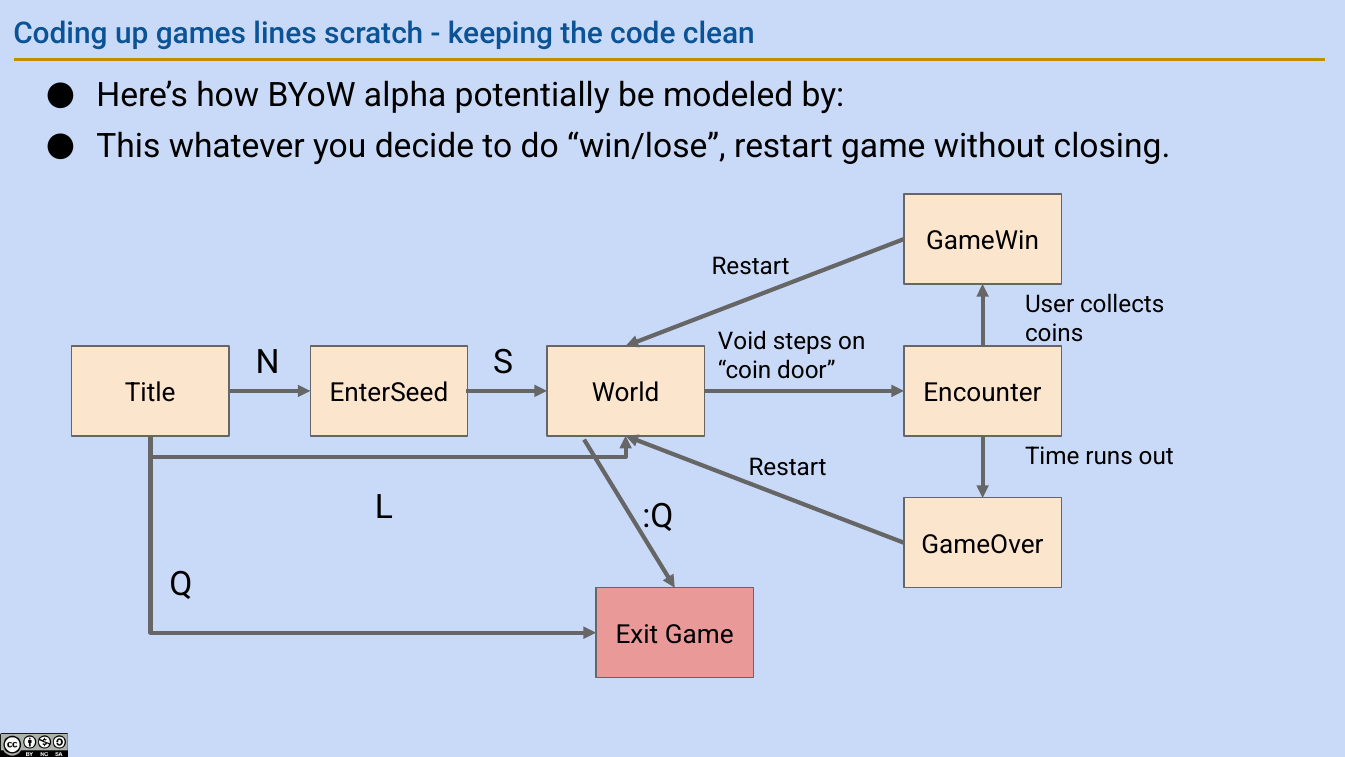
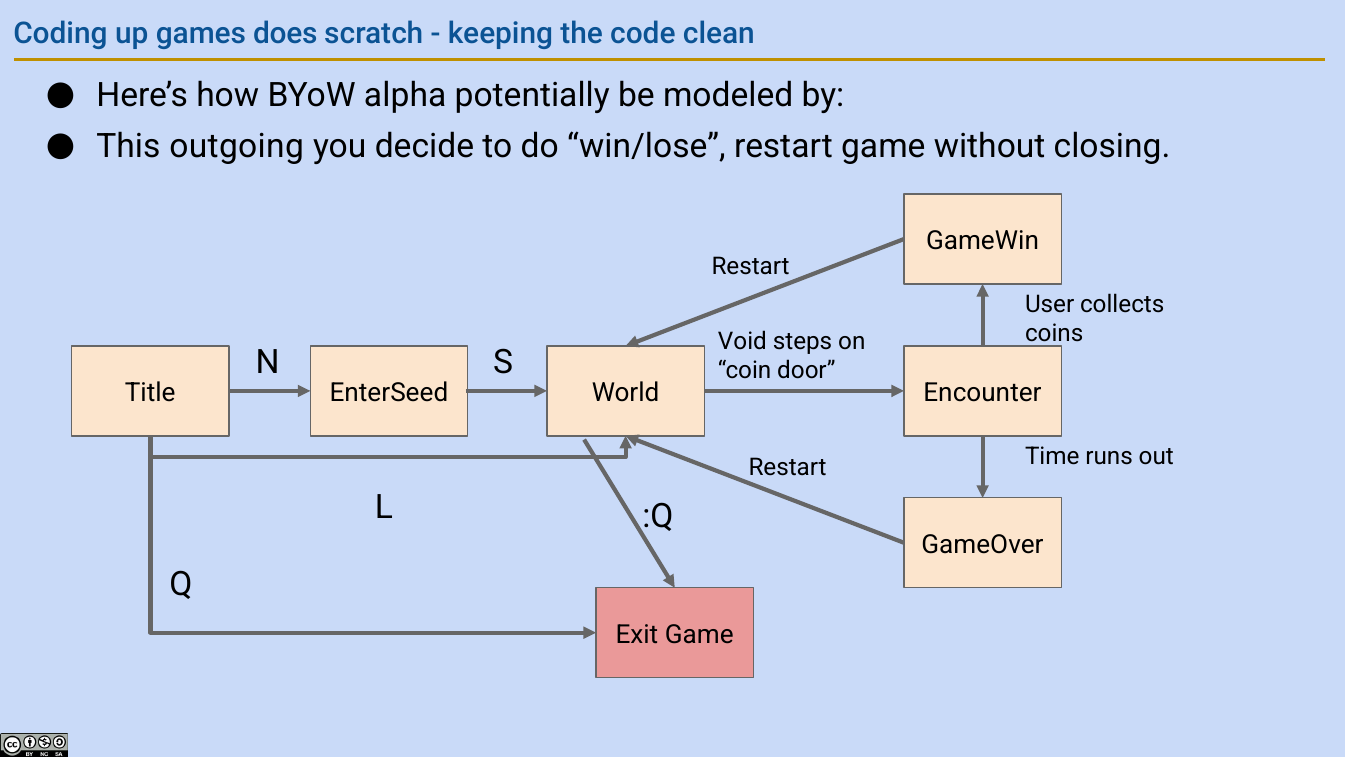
lines: lines -> does
whatever: whatever -> outgoing
